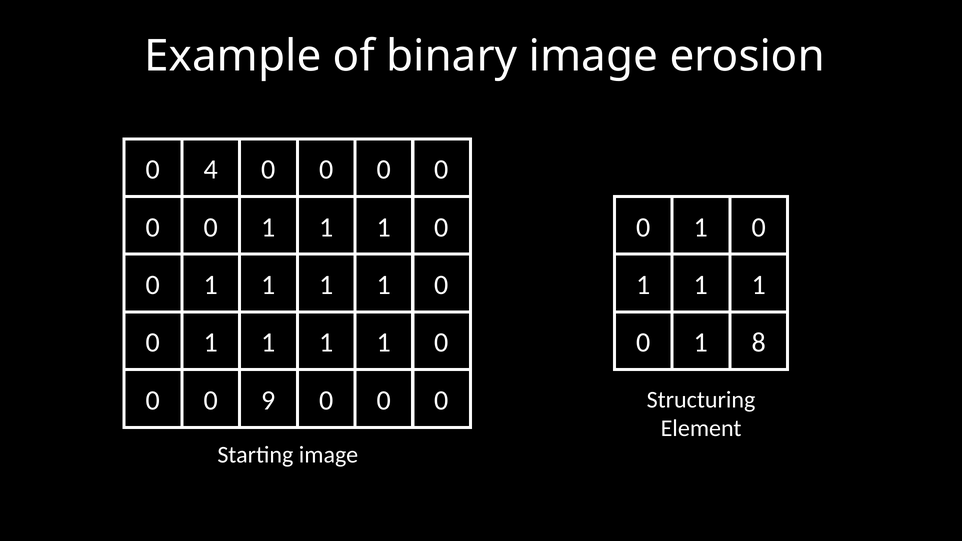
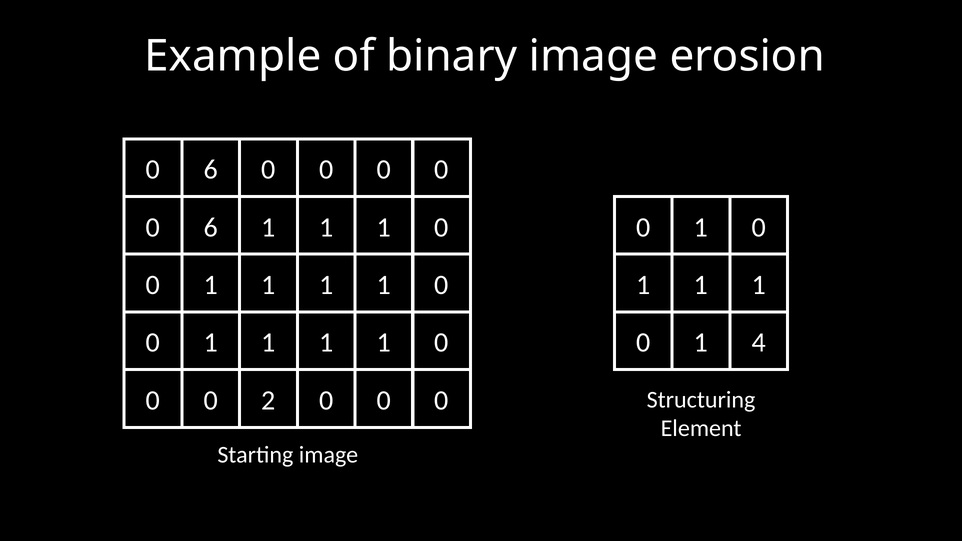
4 at (211, 170): 4 -> 6
0 at (211, 227): 0 -> 6
8: 8 -> 4
9: 9 -> 2
